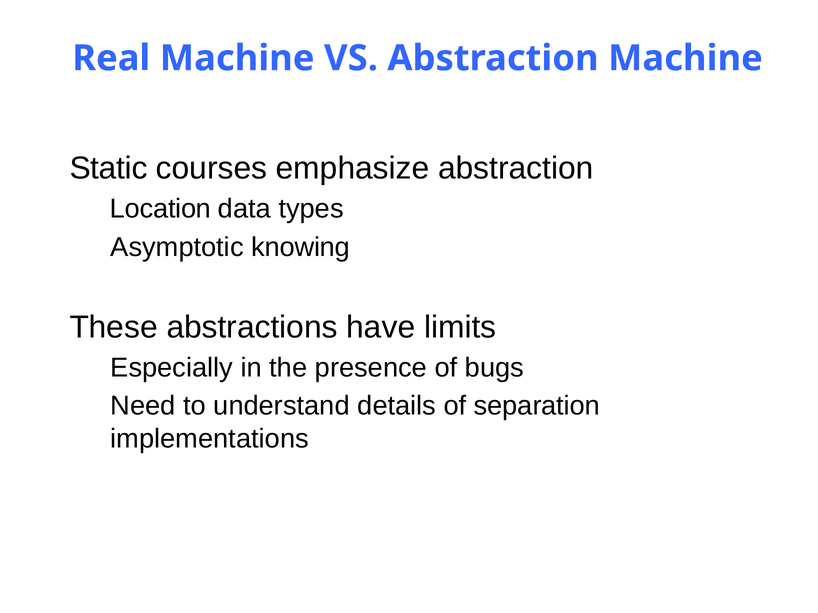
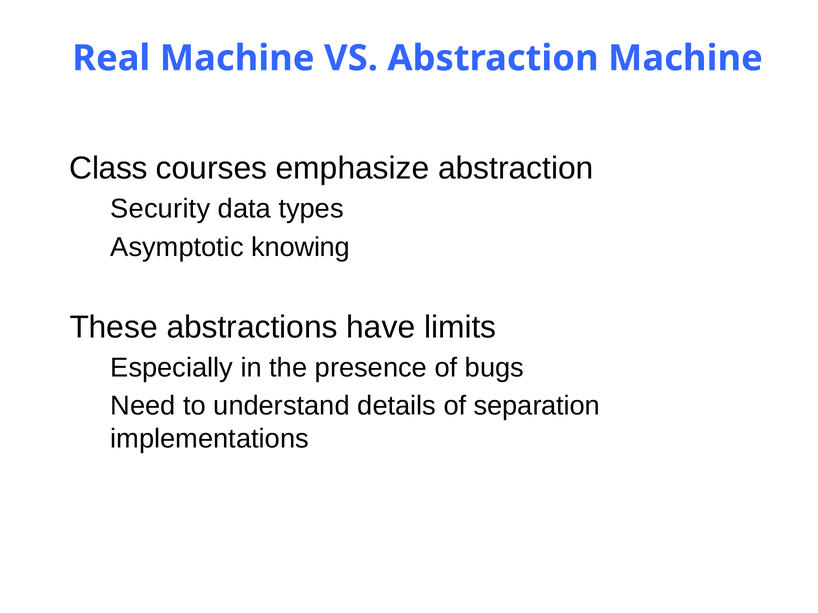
Static: Static -> Class
Location: Location -> Security
